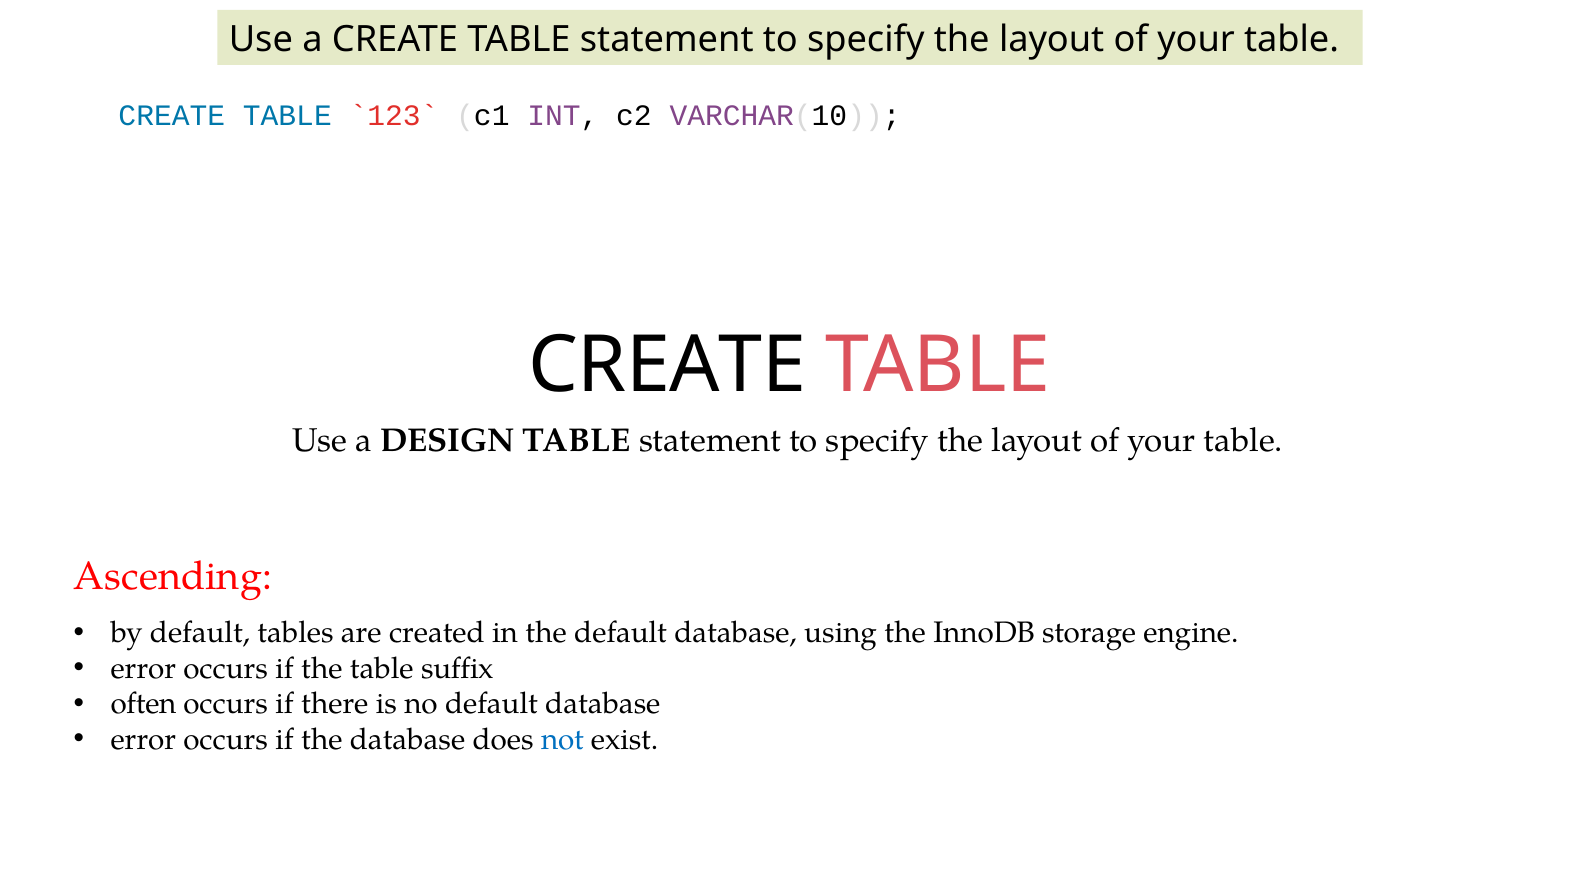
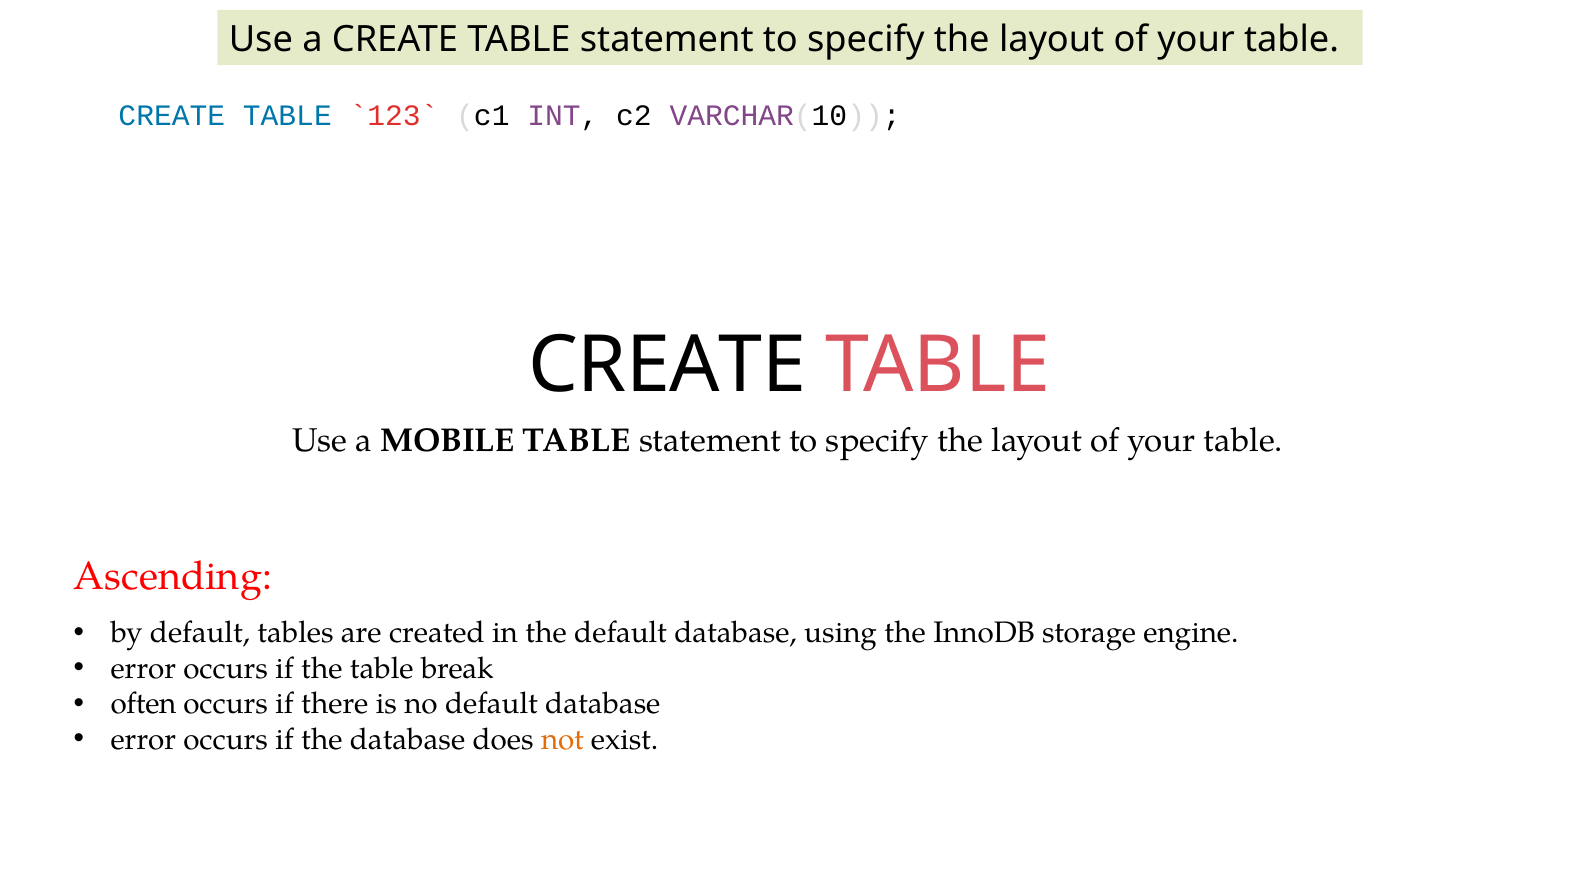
DESIGN: DESIGN -> MOBILE
suffix: suffix -> break
not colour: blue -> orange
